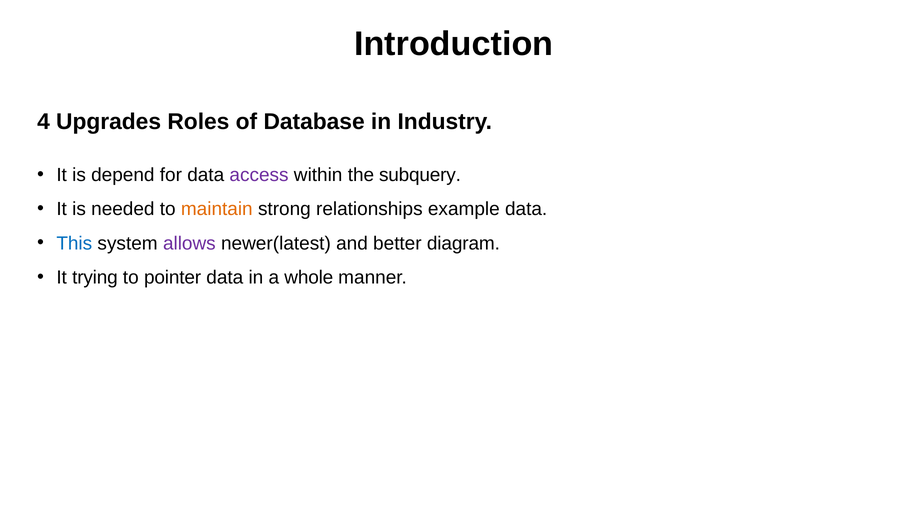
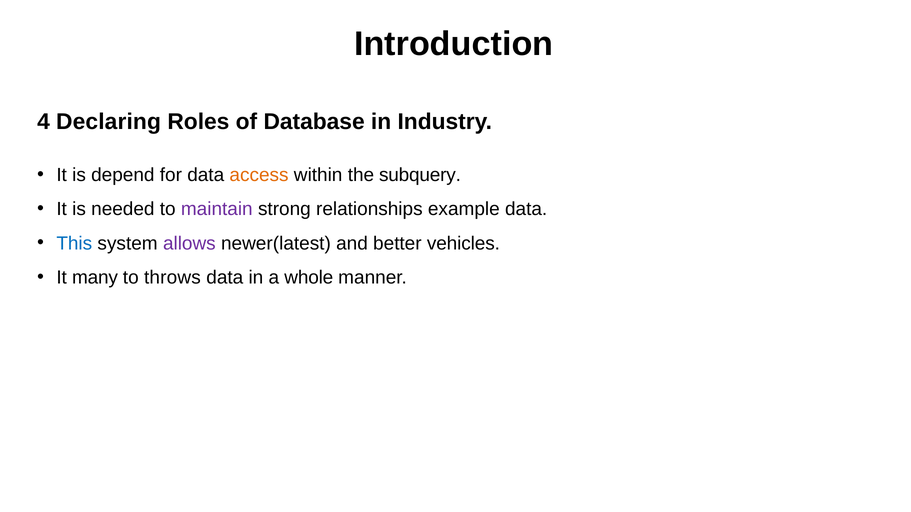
Upgrades: Upgrades -> Declaring
access colour: purple -> orange
maintain colour: orange -> purple
diagram: diagram -> vehicles
trying: trying -> many
pointer: pointer -> throws
